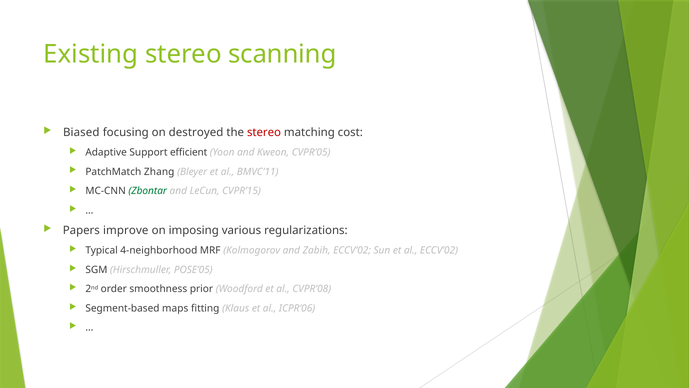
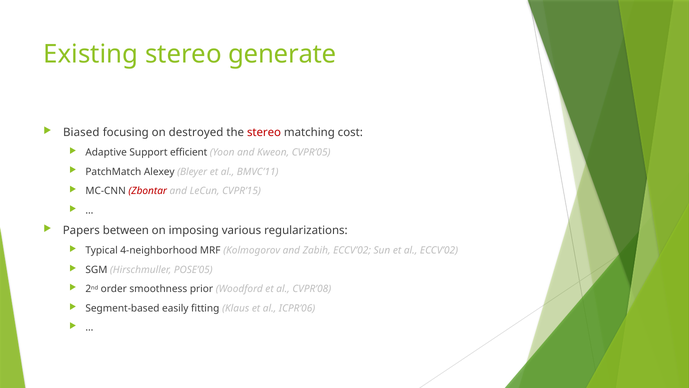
scanning: scanning -> generate
Zhang: Zhang -> Alexey
Zbontar colour: green -> red
improve: improve -> between
maps: maps -> easily
